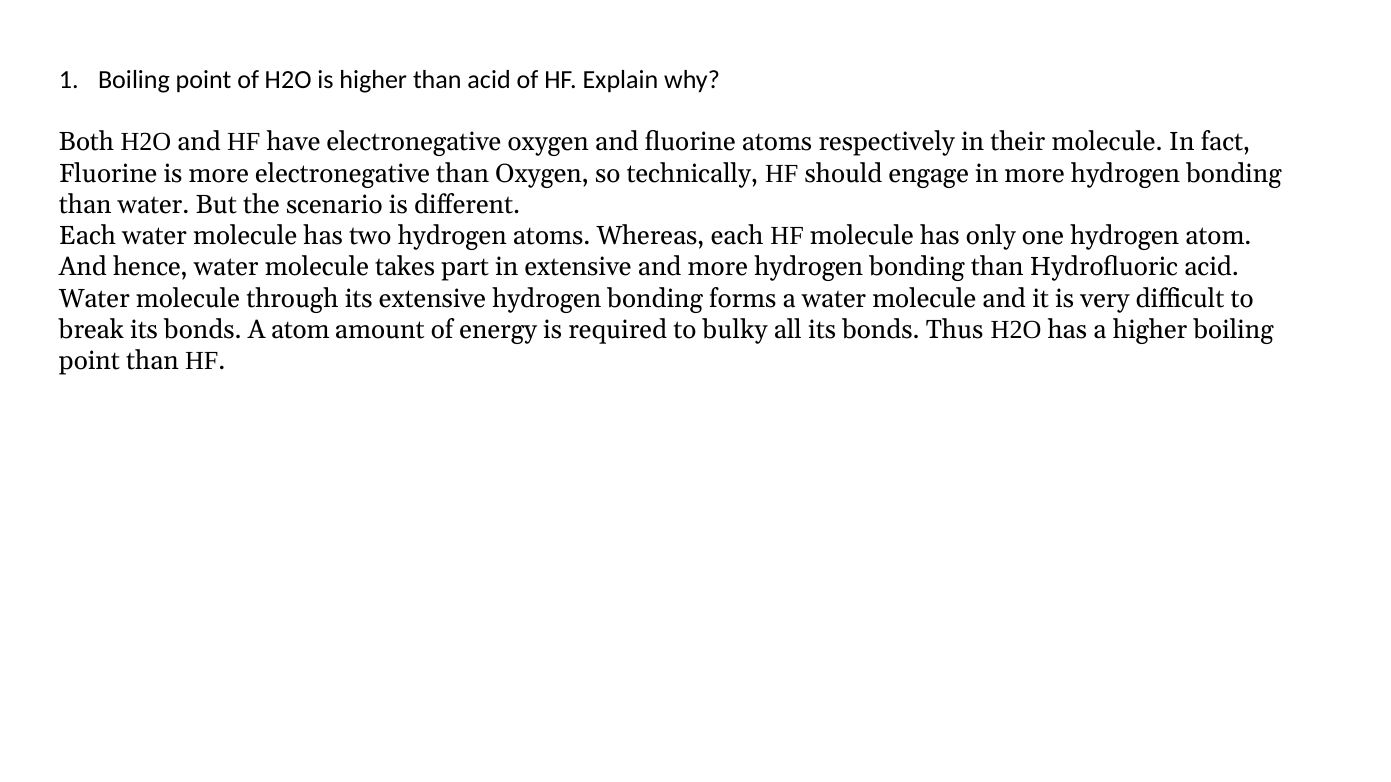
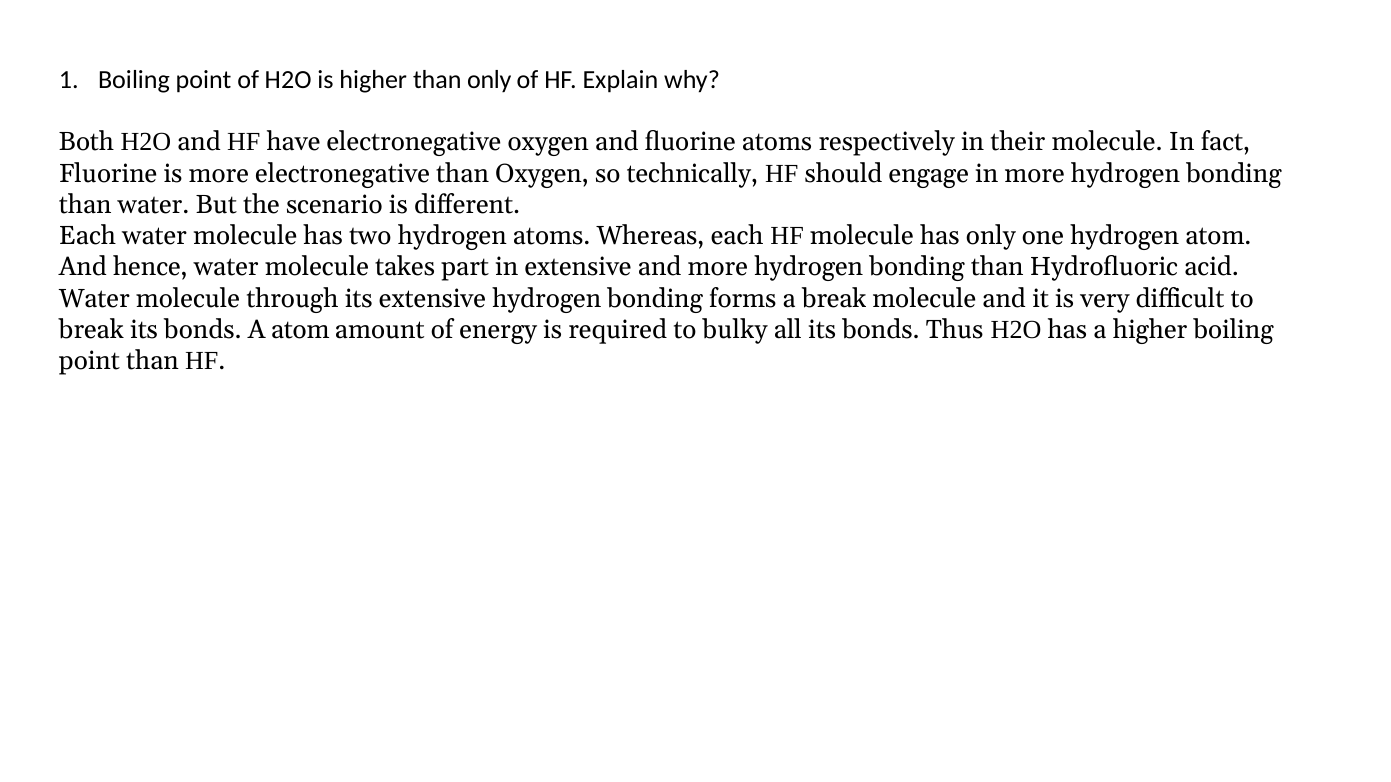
than acid: acid -> only
a water: water -> break
